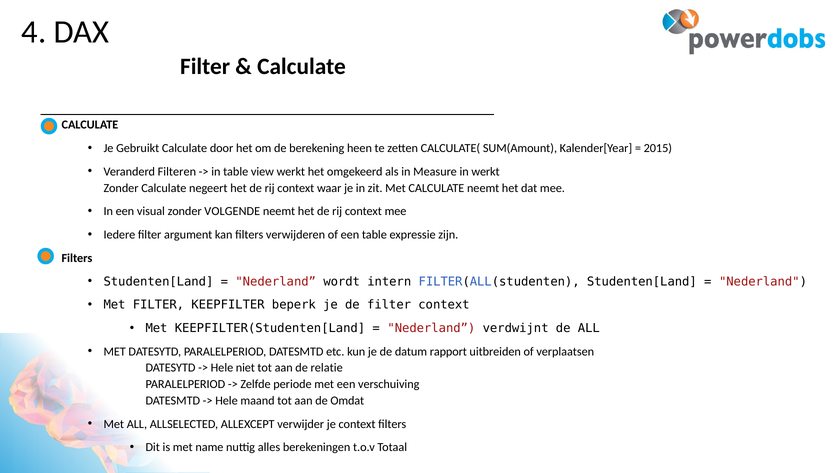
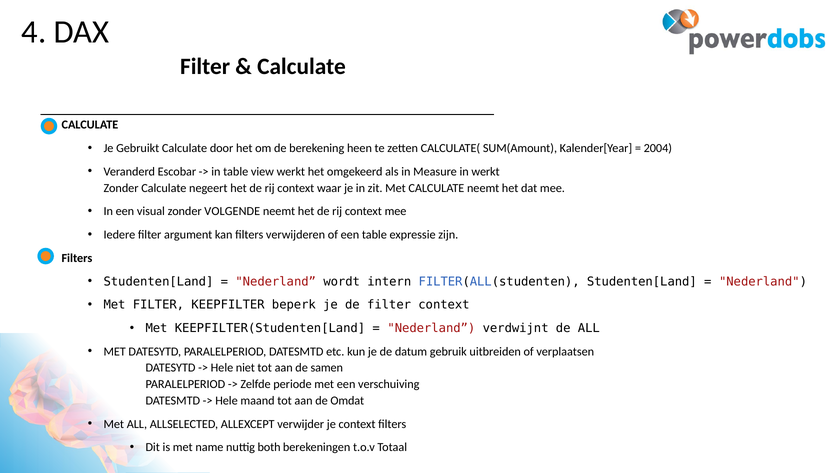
2015: 2015 -> 2004
Filteren: Filteren -> Escobar
rapport: rapport -> gebruik
relatie: relatie -> samen
alles: alles -> both
